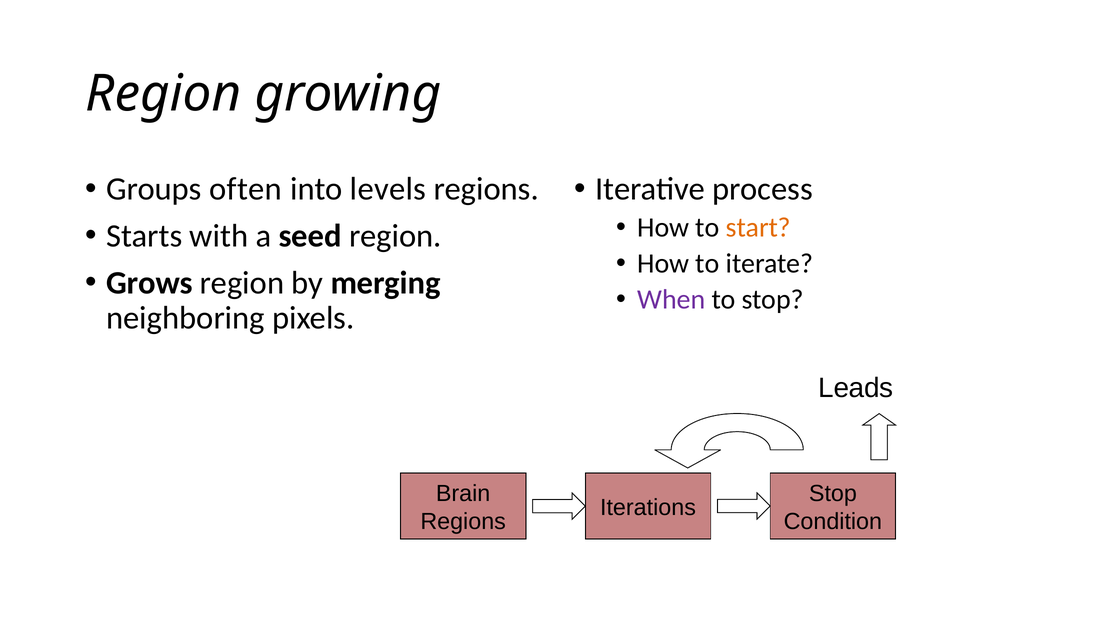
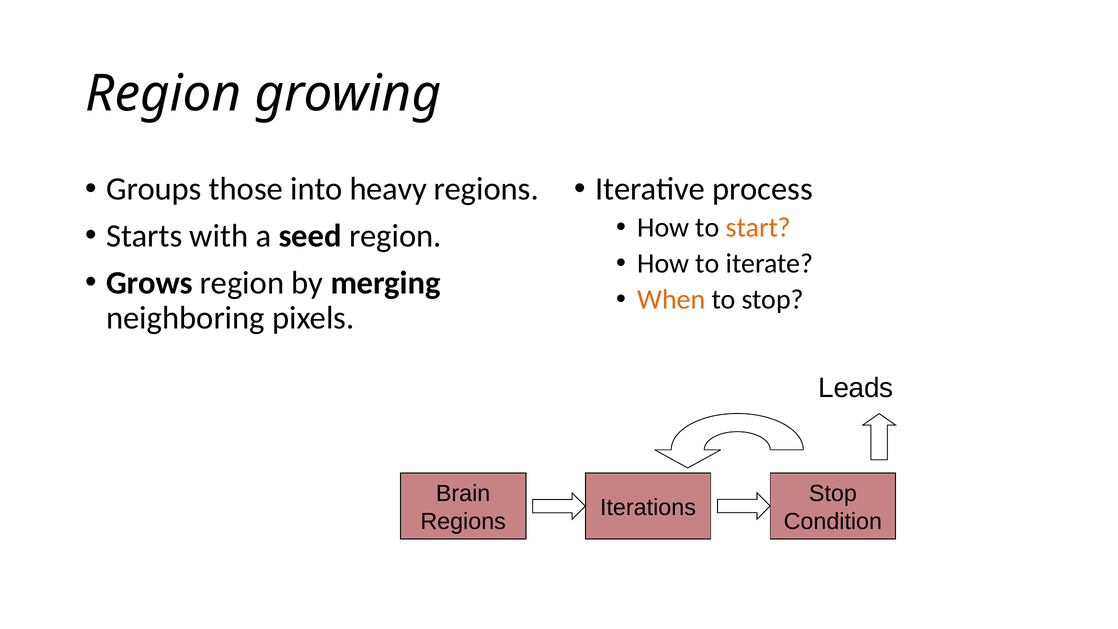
often: often -> those
levels: levels -> heavy
When colour: purple -> orange
